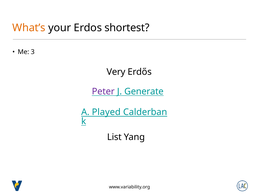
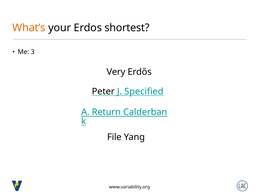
Peter colour: purple -> black
Generate: Generate -> Specified
Played: Played -> Return
List: List -> File
